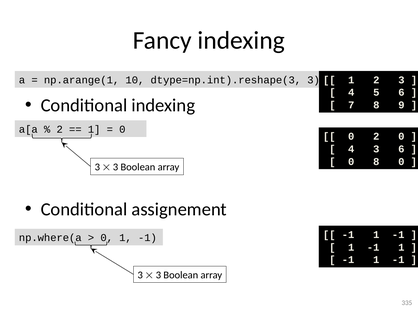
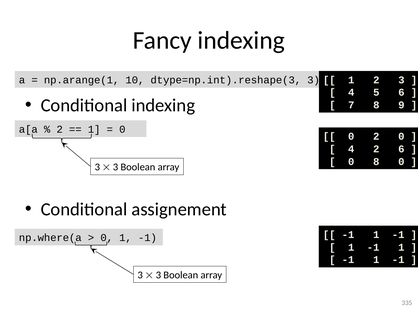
4 3: 3 -> 2
